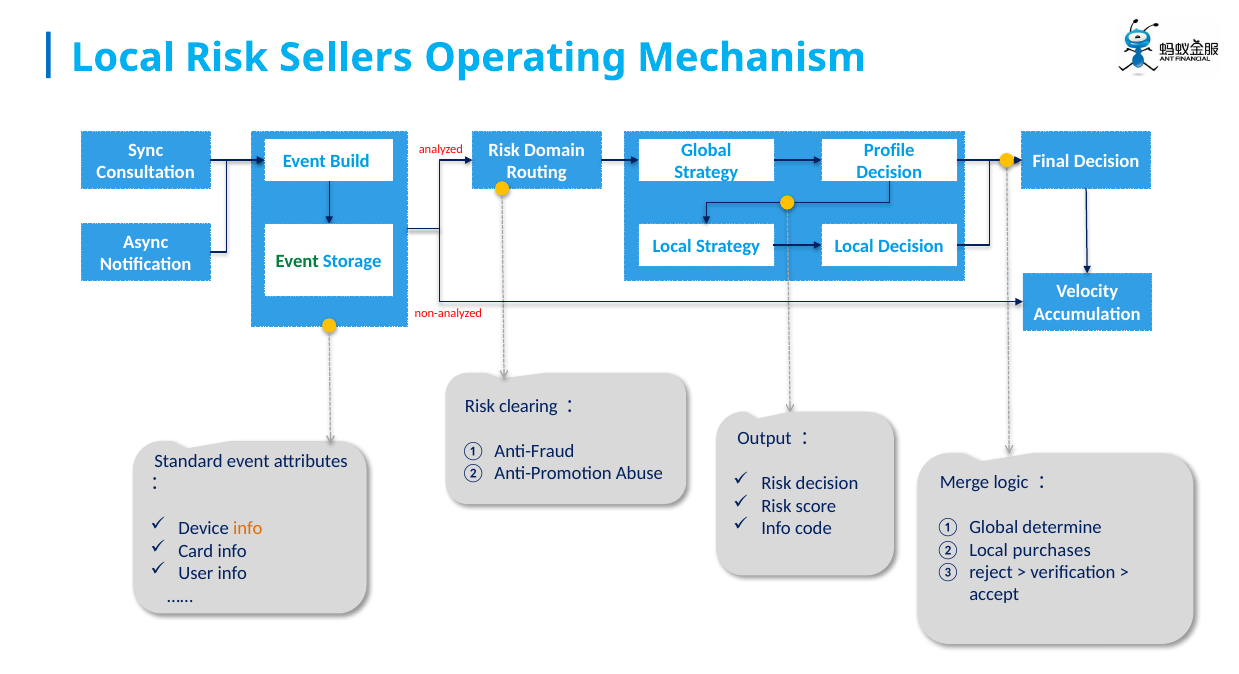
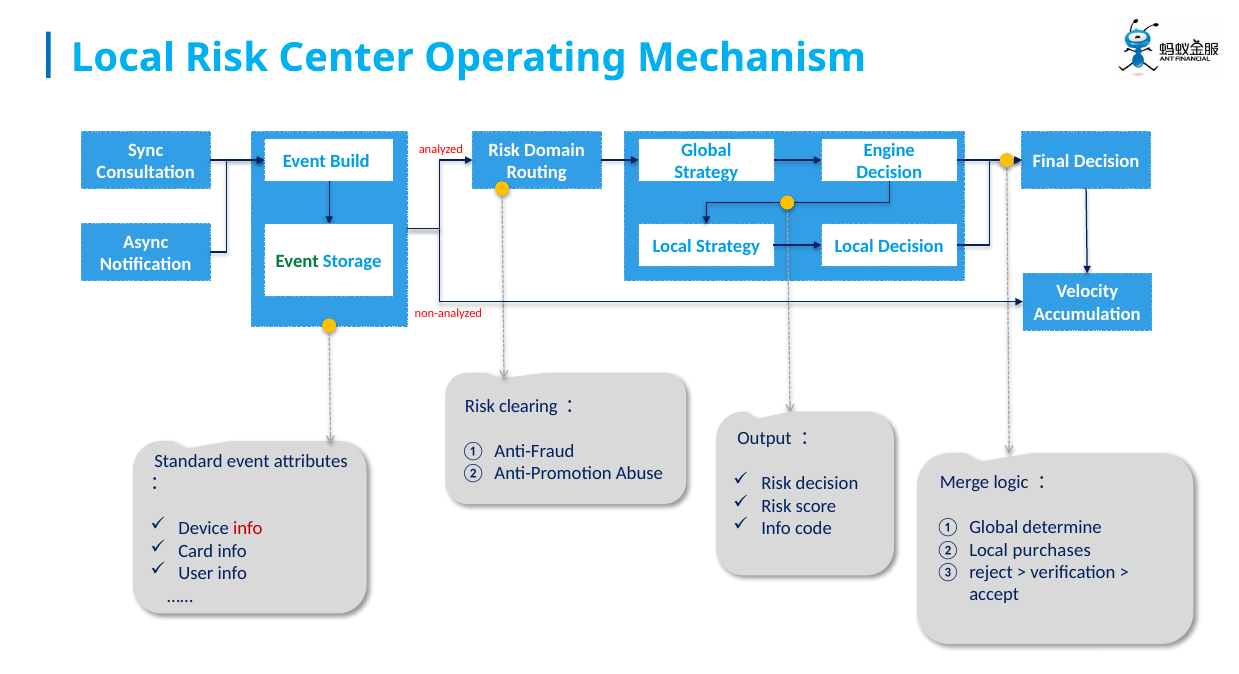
Sellers: Sellers -> Center
Profile: Profile -> Engine
info at (248, 529) colour: orange -> red
